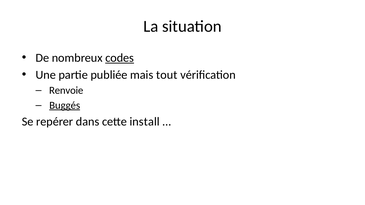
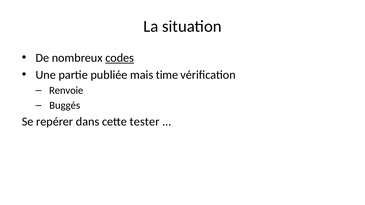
tout: tout -> time
Buggés underline: present -> none
install: install -> tester
